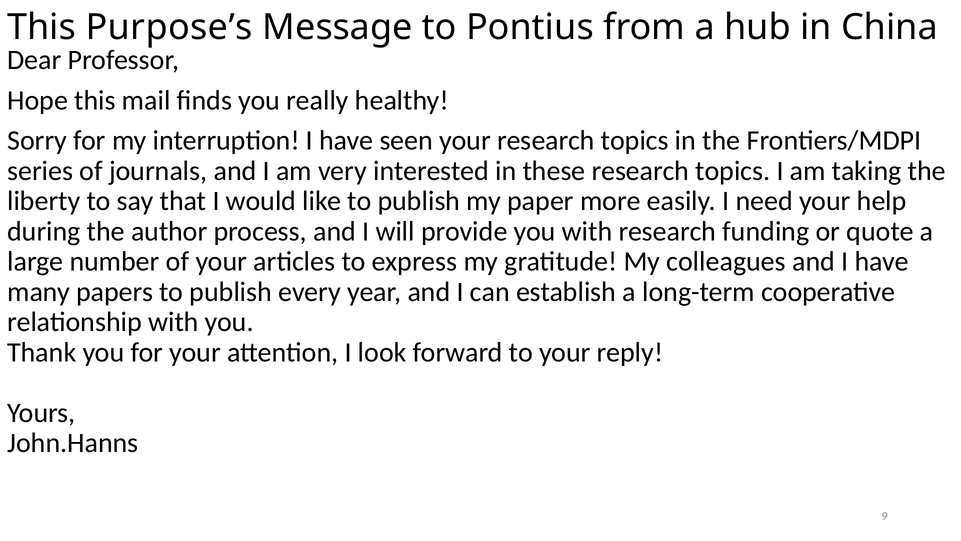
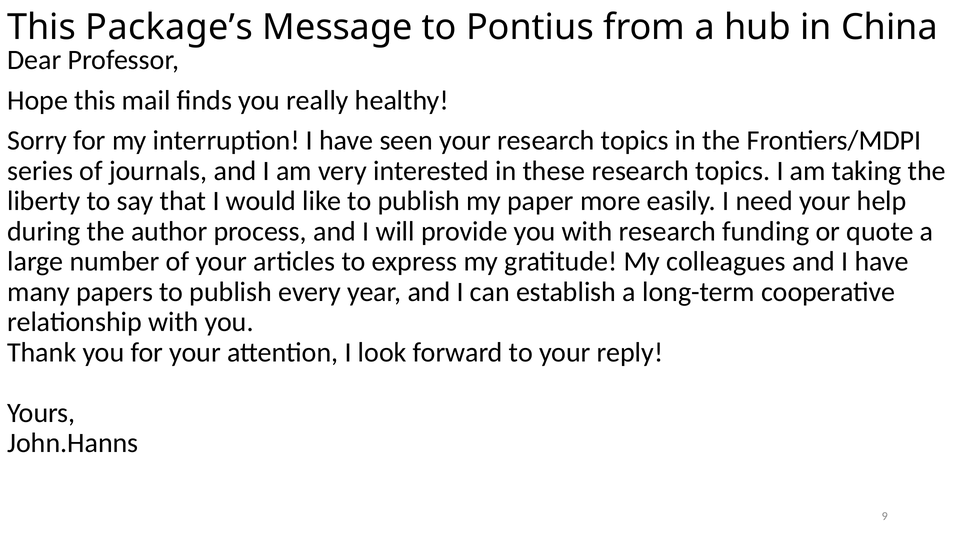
Purpose’s: Purpose’s -> Package’s
